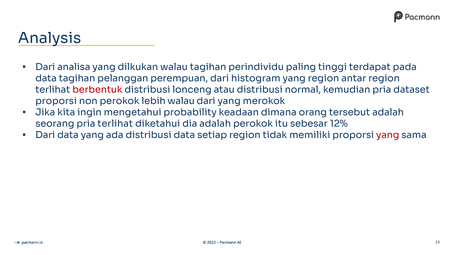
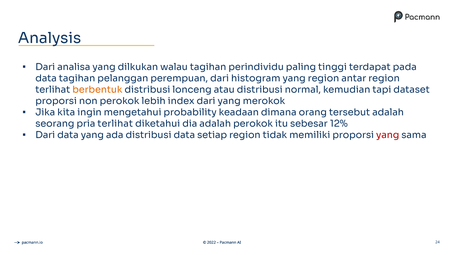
berbentuk colour: red -> orange
kemudian pria: pria -> tapi
lebih walau: walau -> index
